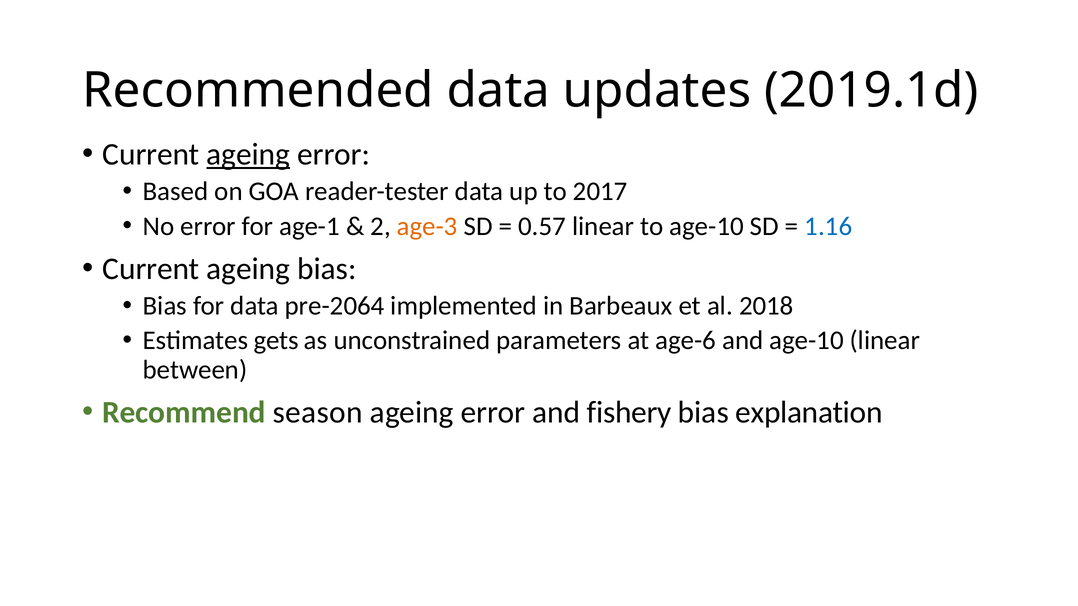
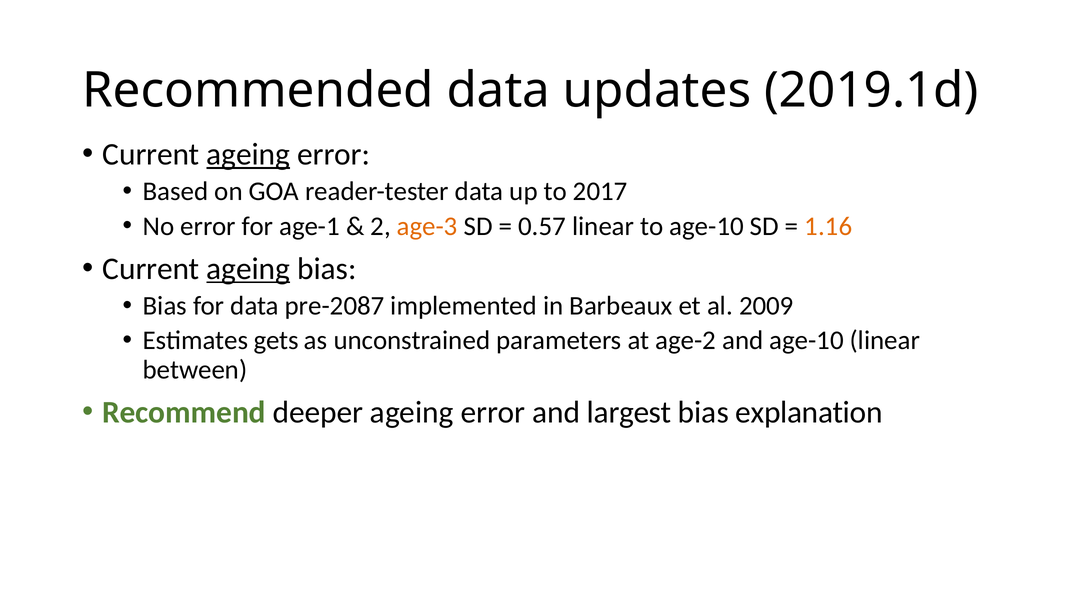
1.16 colour: blue -> orange
ageing at (248, 269) underline: none -> present
pre-2064: pre-2064 -> pre-2087
2018: 2018 -> 2009
age-6: age-6 -> age-2
season: season -> deeper
fishery: fishery -> largest
